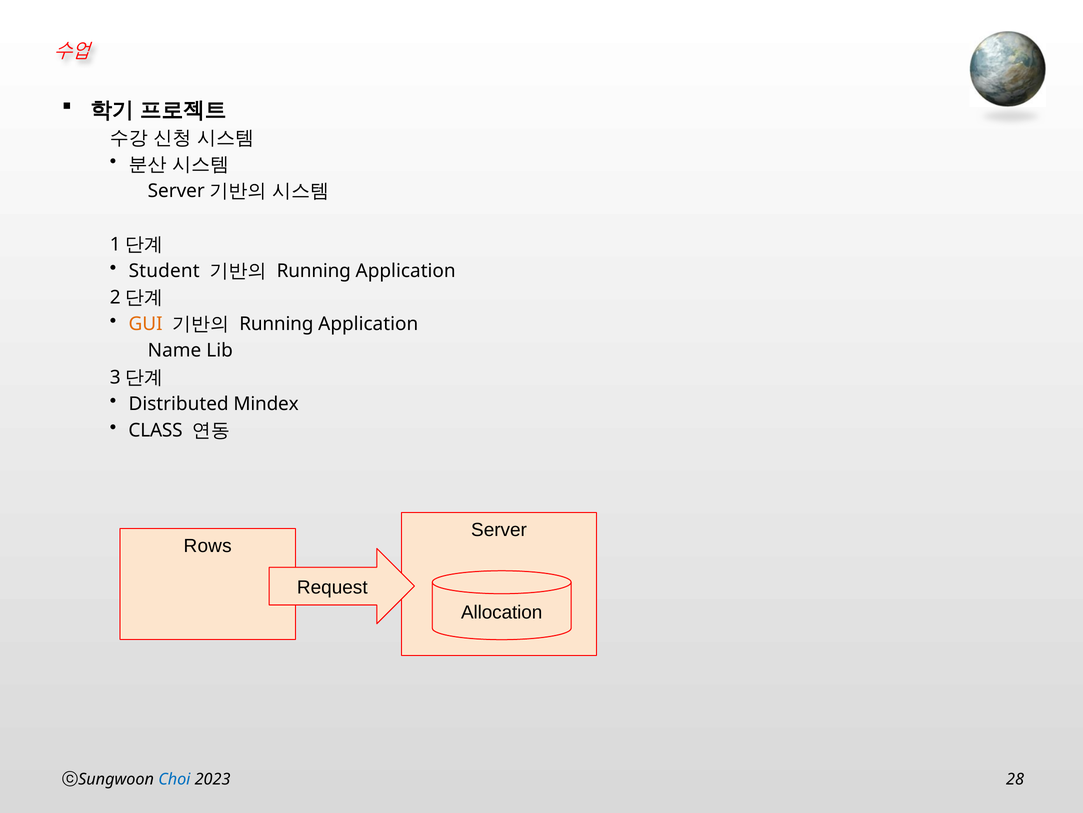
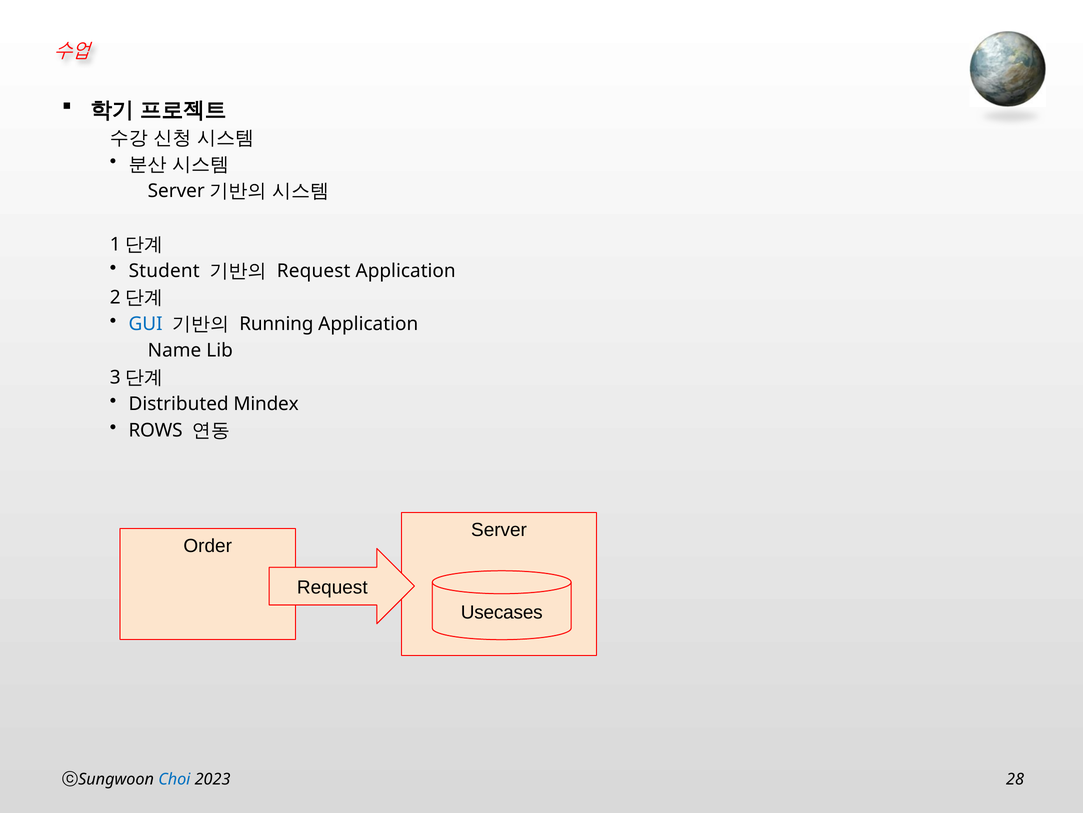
Running at (314, 271): Running -> Request
GUI colour: orange -> blue
CLASS: CLASS -> ROWS
Rows: Rows -> Order
Allocation: Allocation -> Usecases
